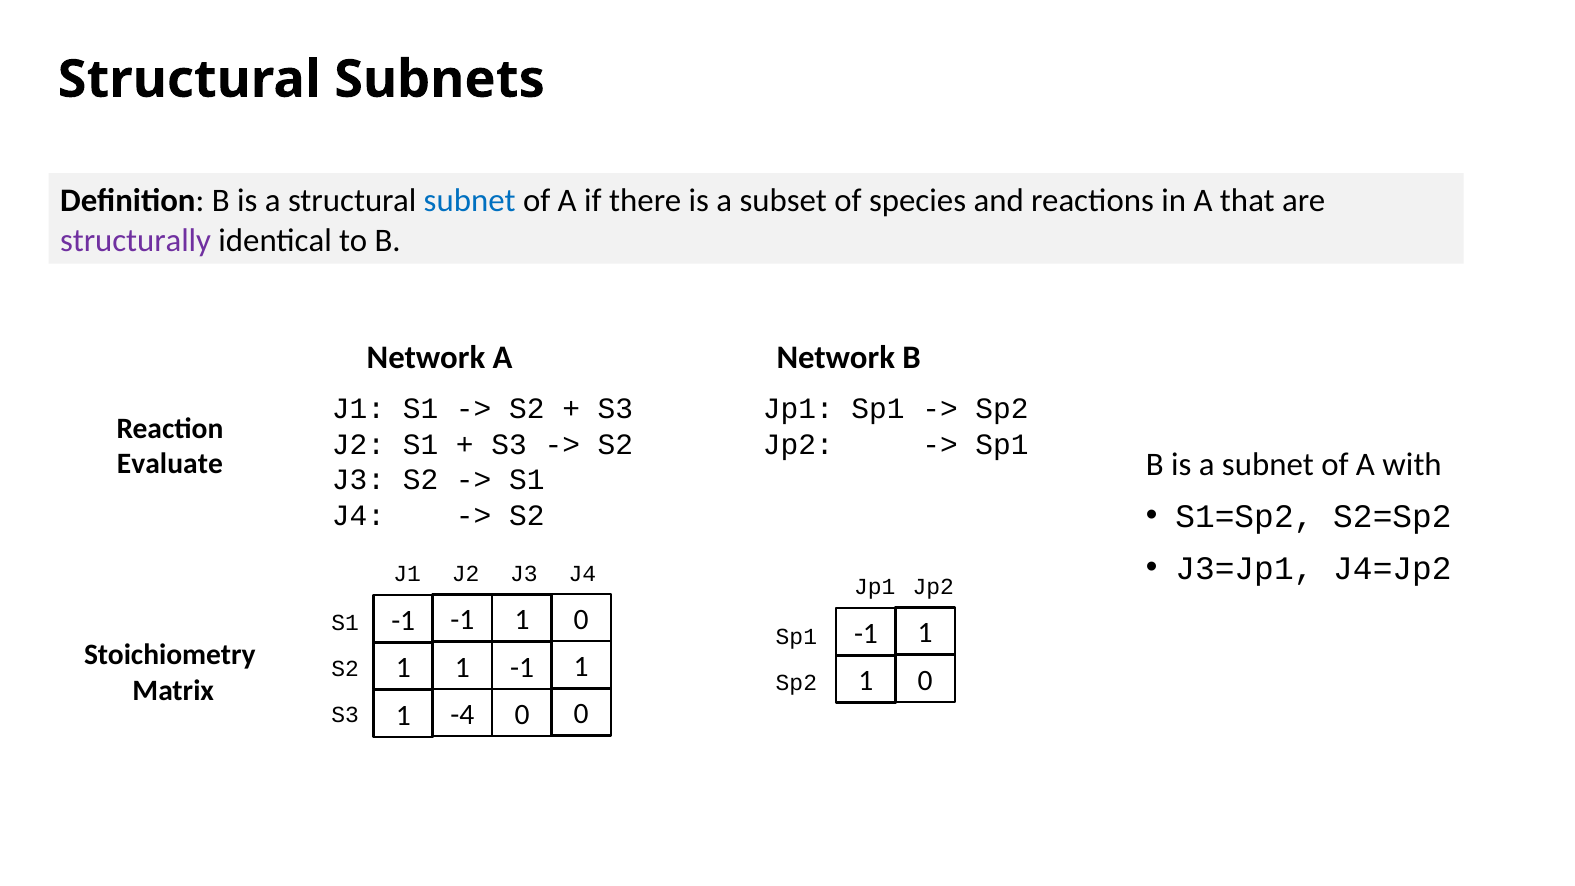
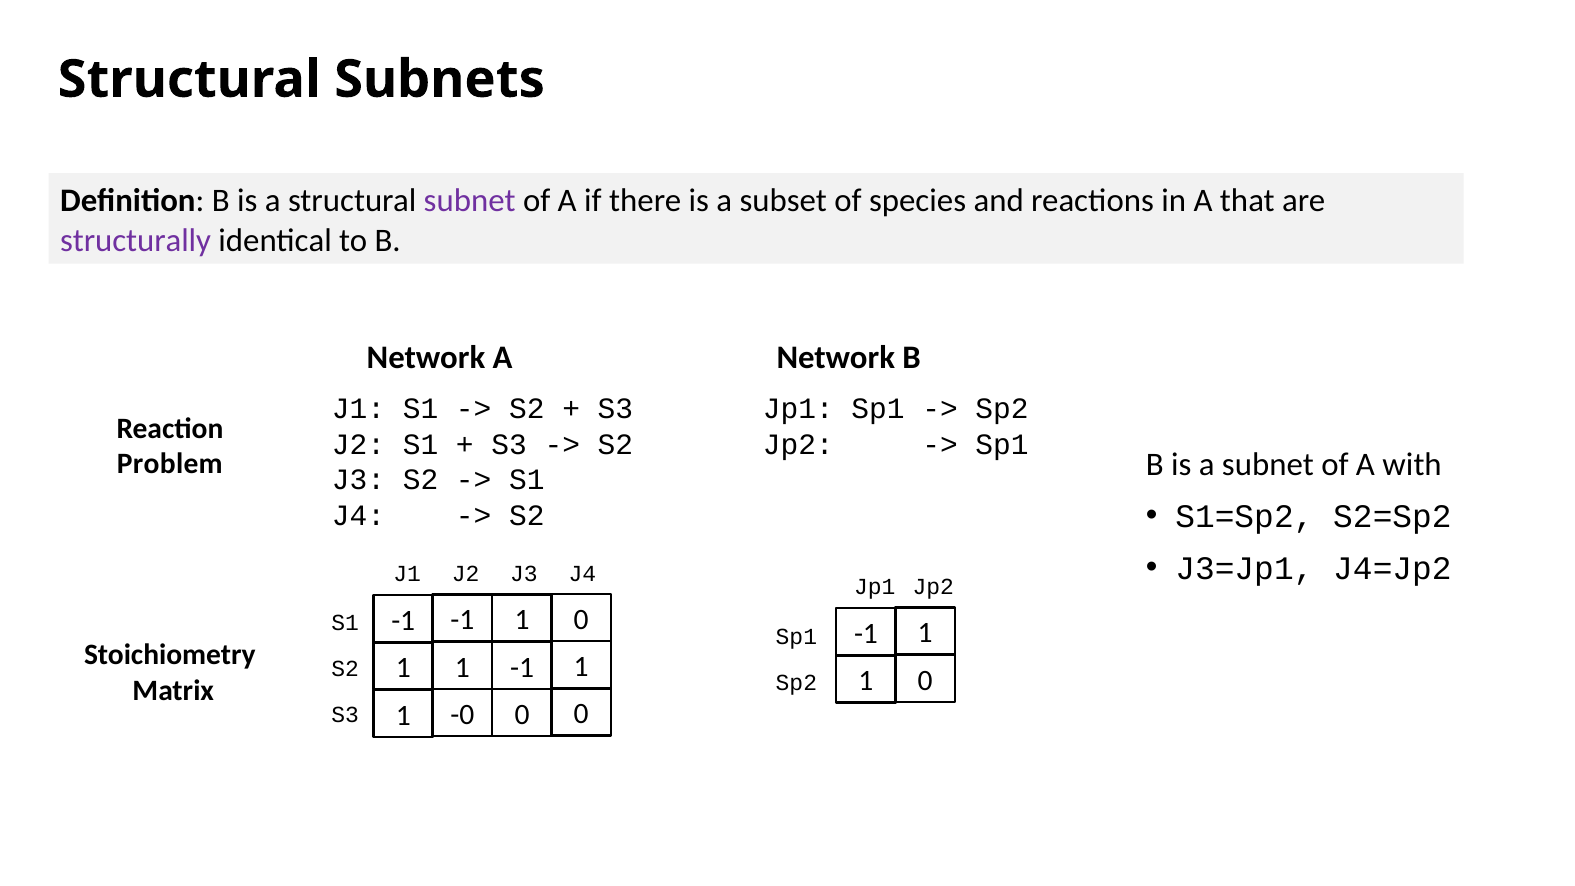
subnet at (470, 201) colour: blue -> purple
Evaluate: Evaluate -> Problem
-4: -4 -> -0
